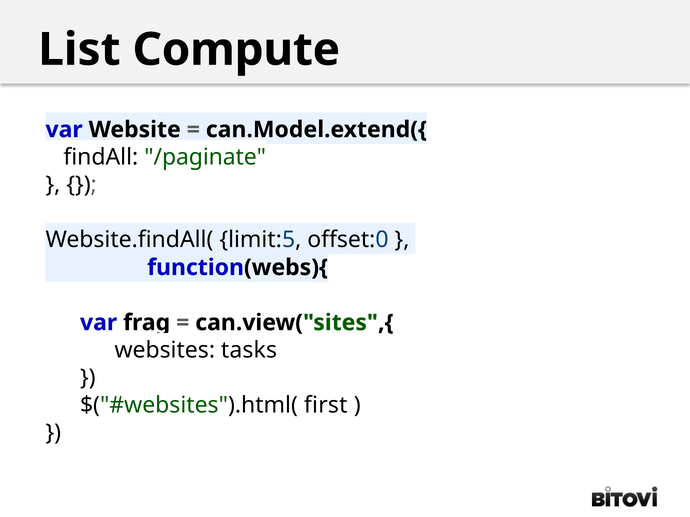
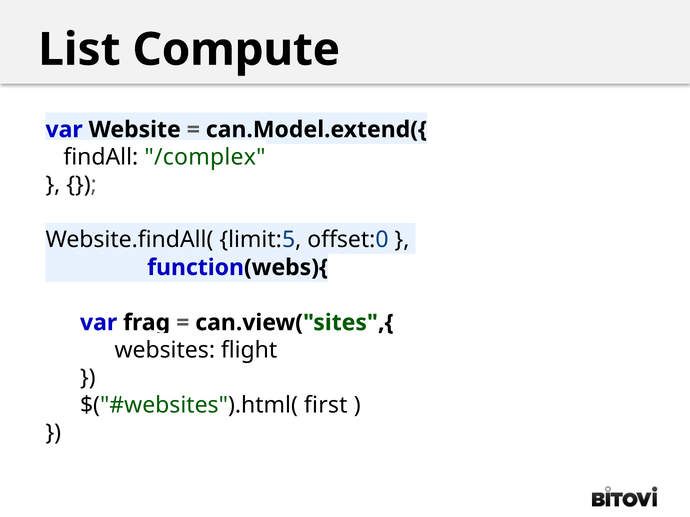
/paginate: /paginate -> /complex
tasks: tasks -> flight
